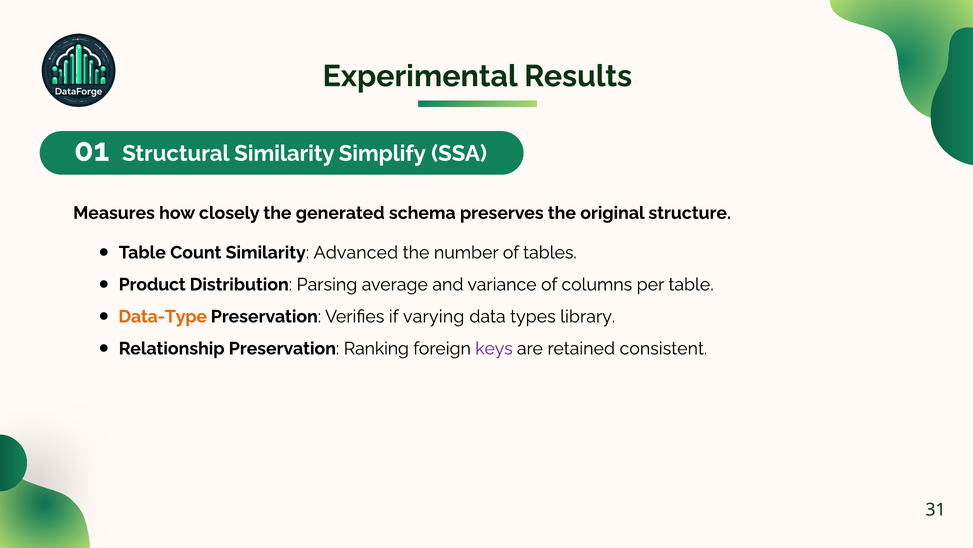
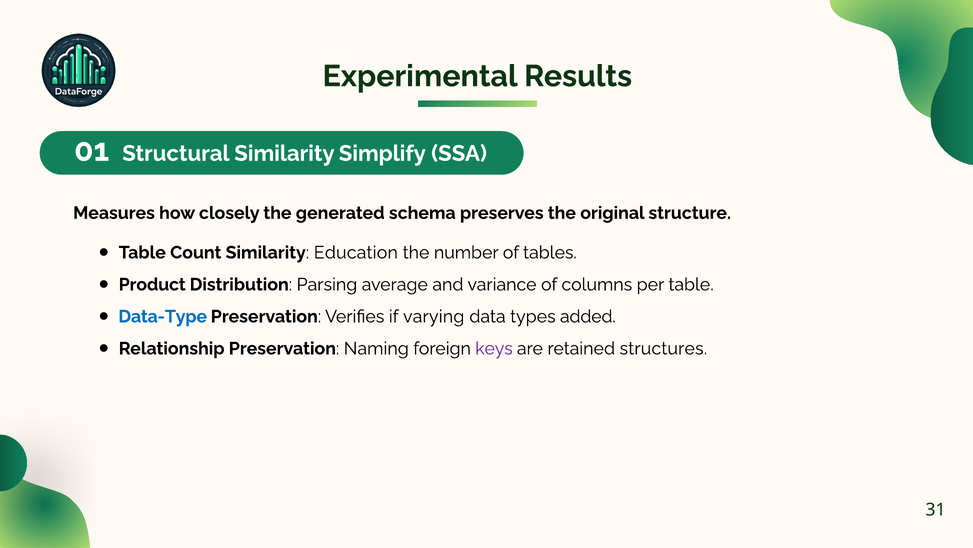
Advanced: Advanced -> Education
Data-Type colour: orange -> blue
library: library -> added
Ranking: Ranking -> Naming
consistent: consistent -> structures
